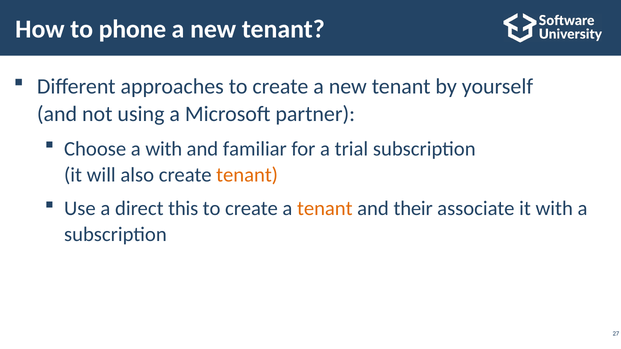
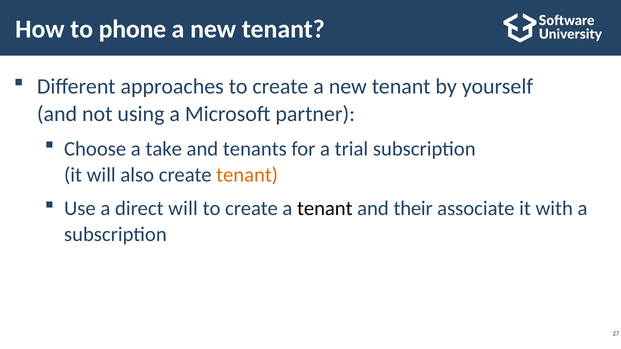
a with: with -> take
familiar: familiar -> tenants
direct this: this -> will
tenant at (325, 209) colour: orange -> black
